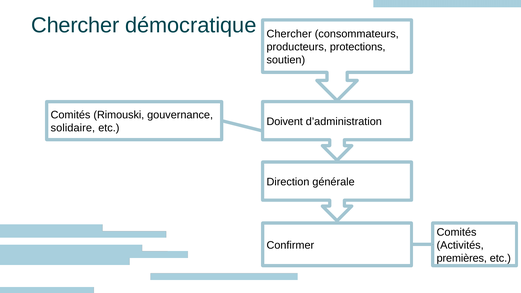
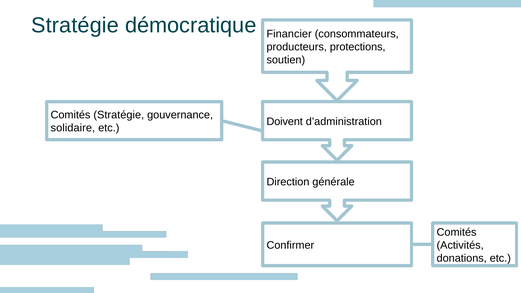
Chercher at (75, 25): Chercher -> Stratégie
démocratique Chercher: Chercher -> Financier
Comités Rimouski: Rimouski -> Stratégie
premières: premières -> donations
